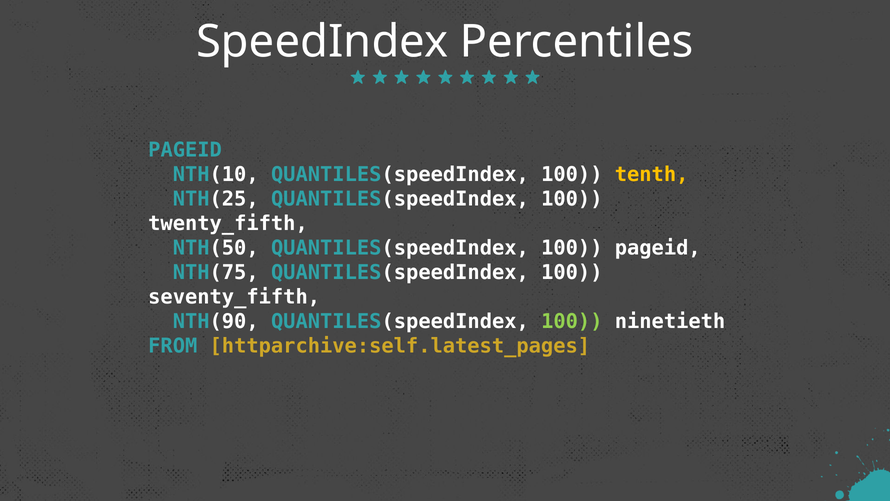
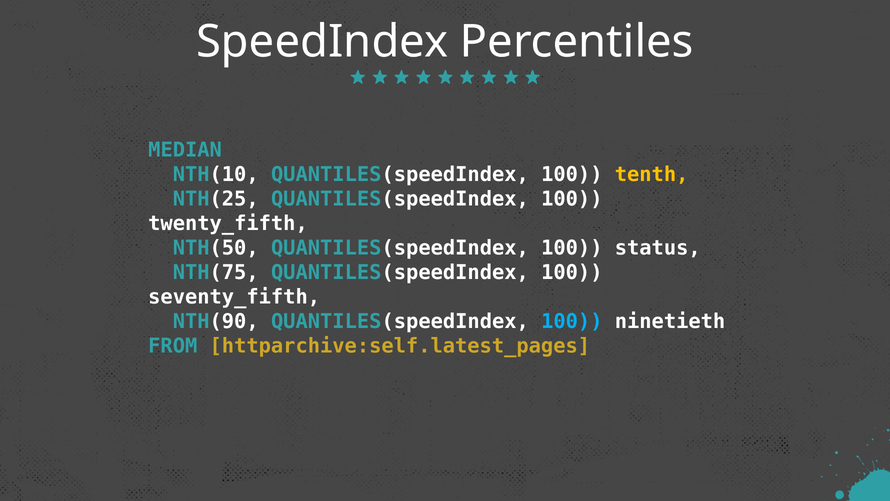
PAGEID at (185, 150): PAGEID -> MEDIAN
100 pageid: pageid -> status
100 at (572, 321) colour: light green -> light blue
